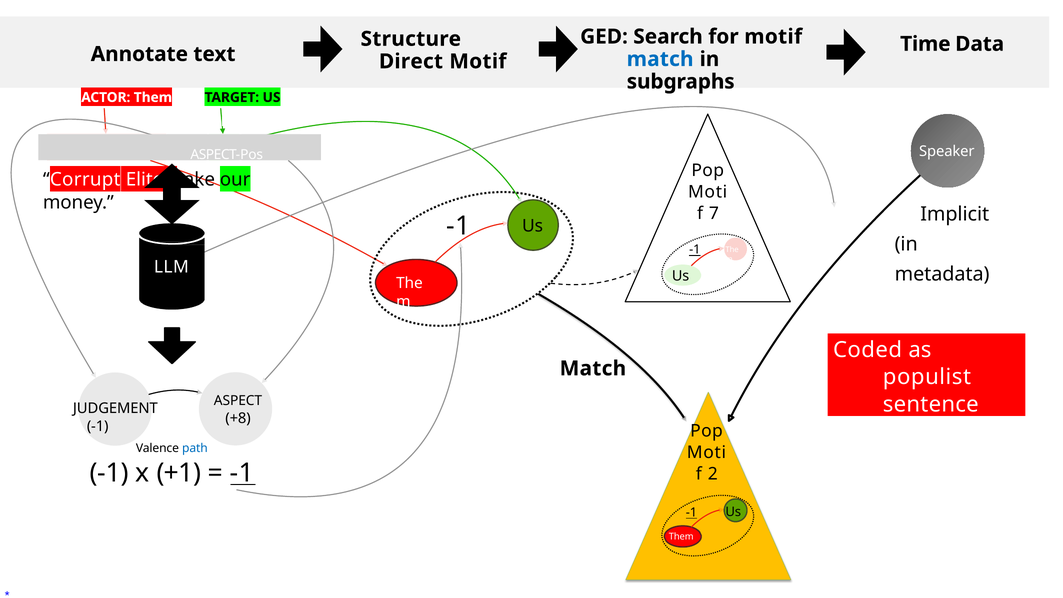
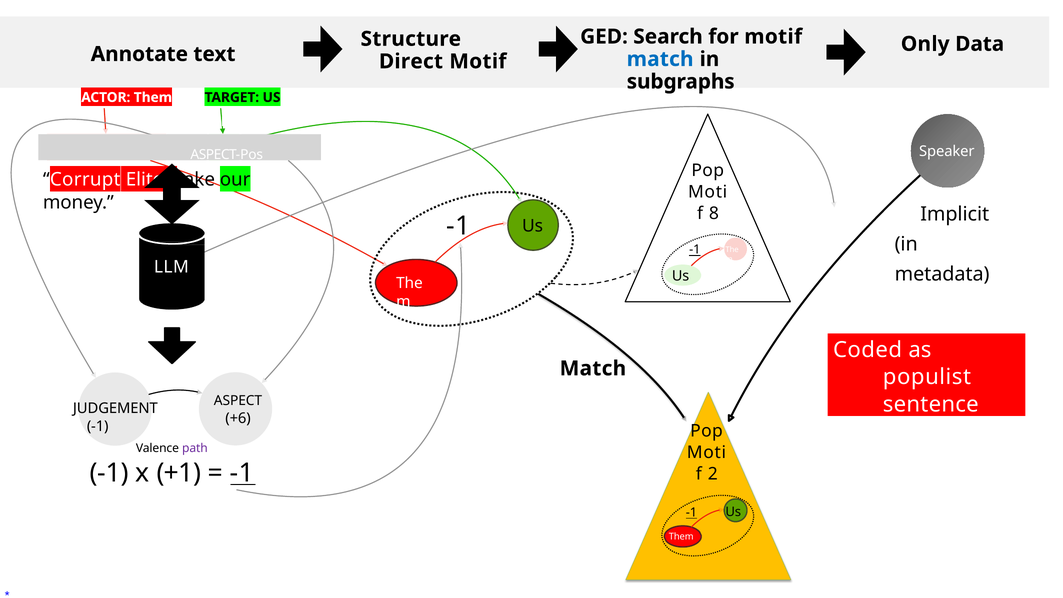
Time: Time -> Only
7: 7 -> 8
+8: +8 -> +6
path colour: blue -> purple
